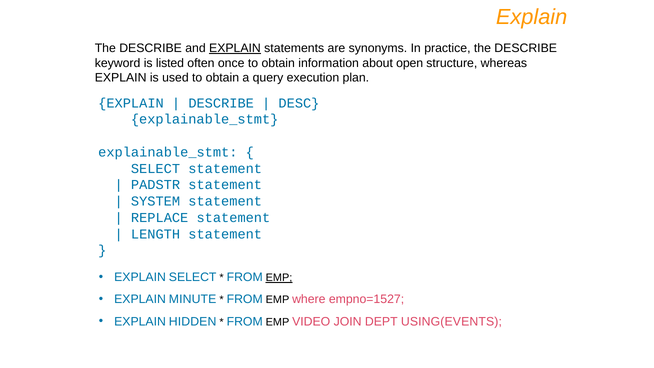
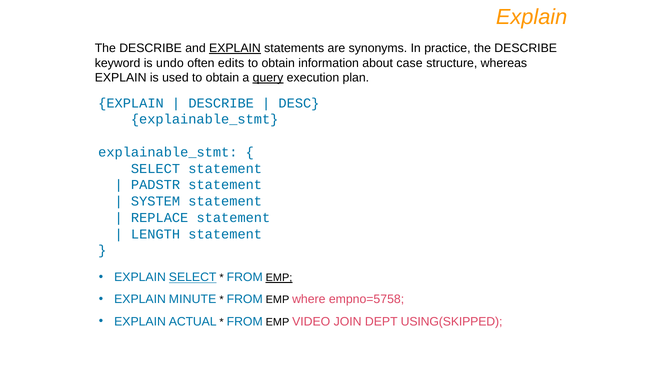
listed: listed -> undo
once: once -> edits
open: open -> case
query underline: none -> present
SELECT at (193, 277) underline: none -> present
empno=1527: empno=1527 -> empno=5758
HIDDEN: HIDDEN -> ACTUAL
USING(EVENTS: USING(EVENTS -> USING(SKIPPED
